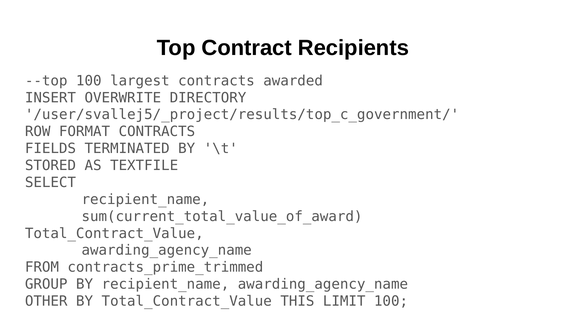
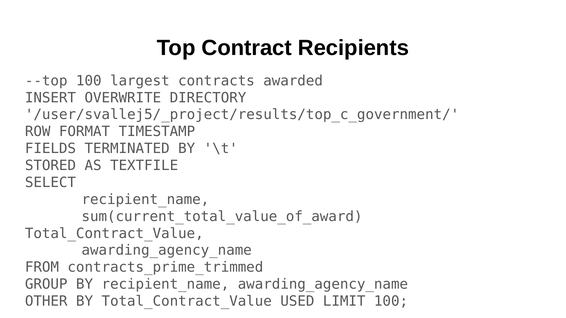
FORMAT CONTRACTS: CONTRACTS -> TIMESTAMP
THIS: THIS -> USED
